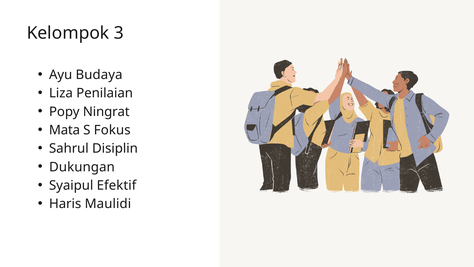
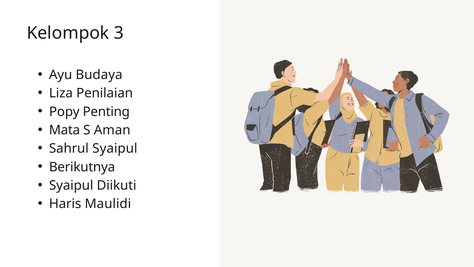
Ningrat: Ningrat -> Penting
Fokus: Fokus -> Aman
Sahrul Disiplin: Disiplin -> Syaipul
Dukungan: Dukungan -> Berikutnya
Efektif: Efektif -> Diikuti
